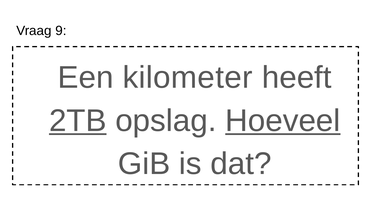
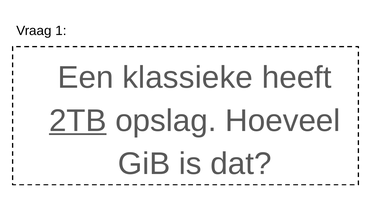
9: 9 -> 1
kilometer: kilometer -> klassieke
Hoeveel underline: present -> none
